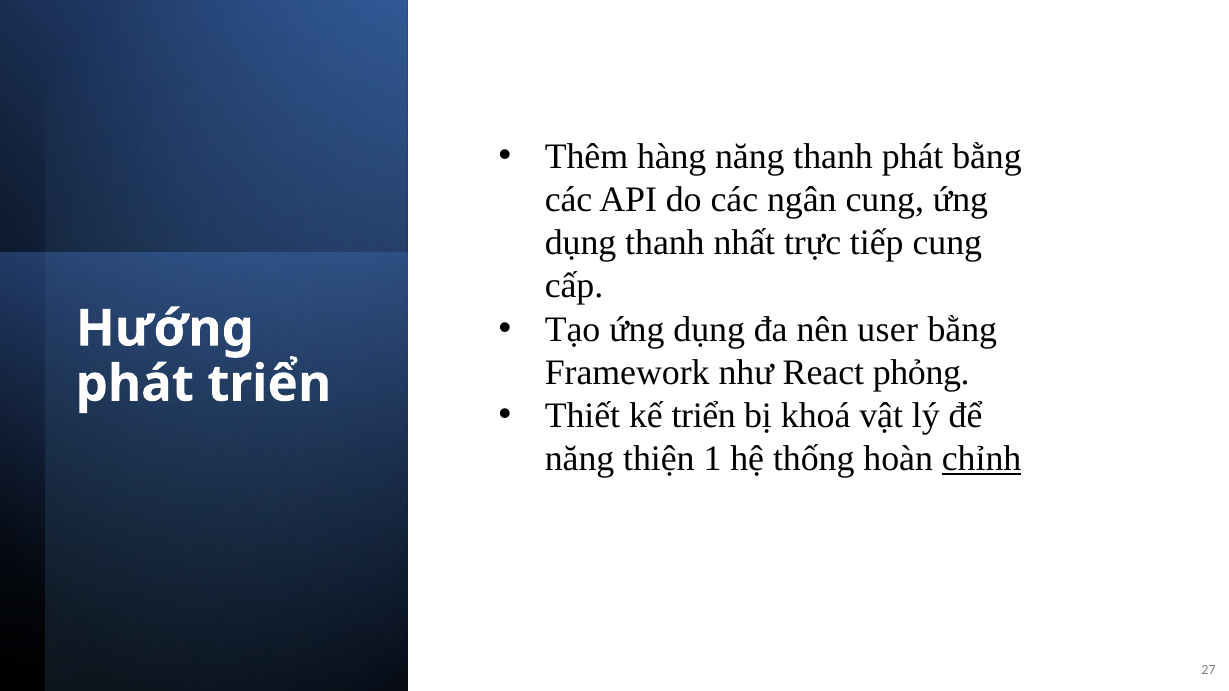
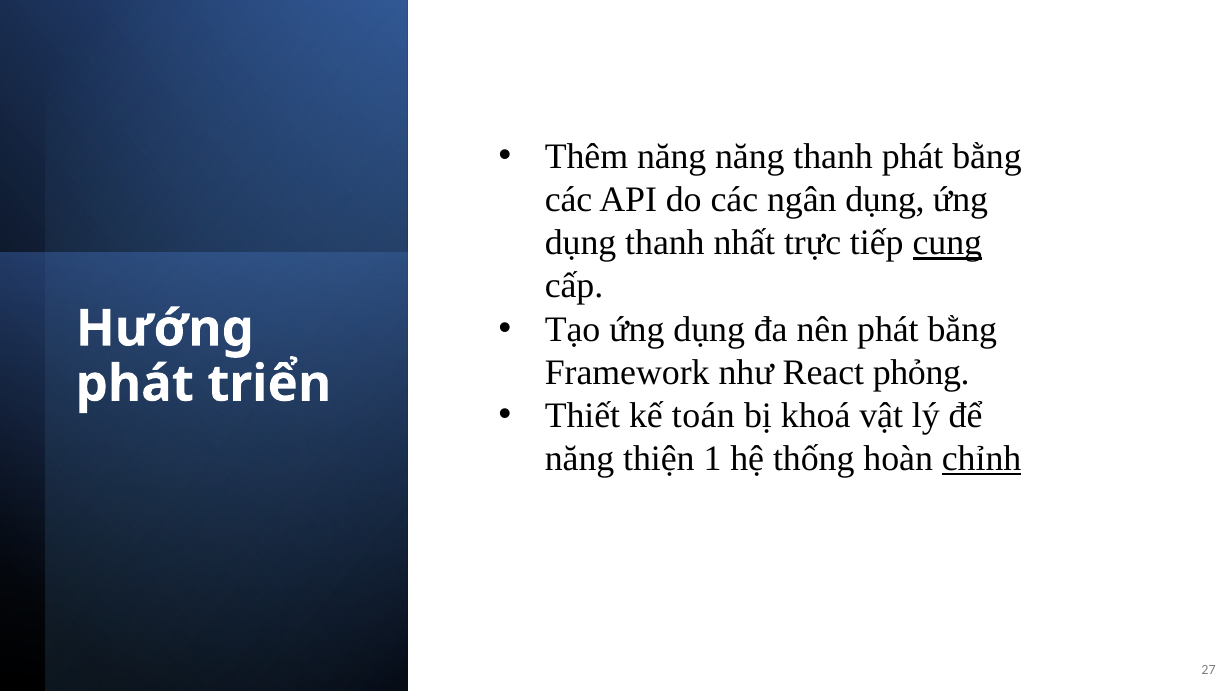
Thêm hàng: hàng -> năng
ngân cung: cung -> dụng
cung at (947, 243) underline: none -> present
nên user: user -> phát
kế triển: triển -> toán
